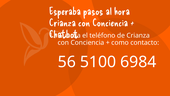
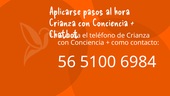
Esperaba: Esperaba -> Aplicarse
